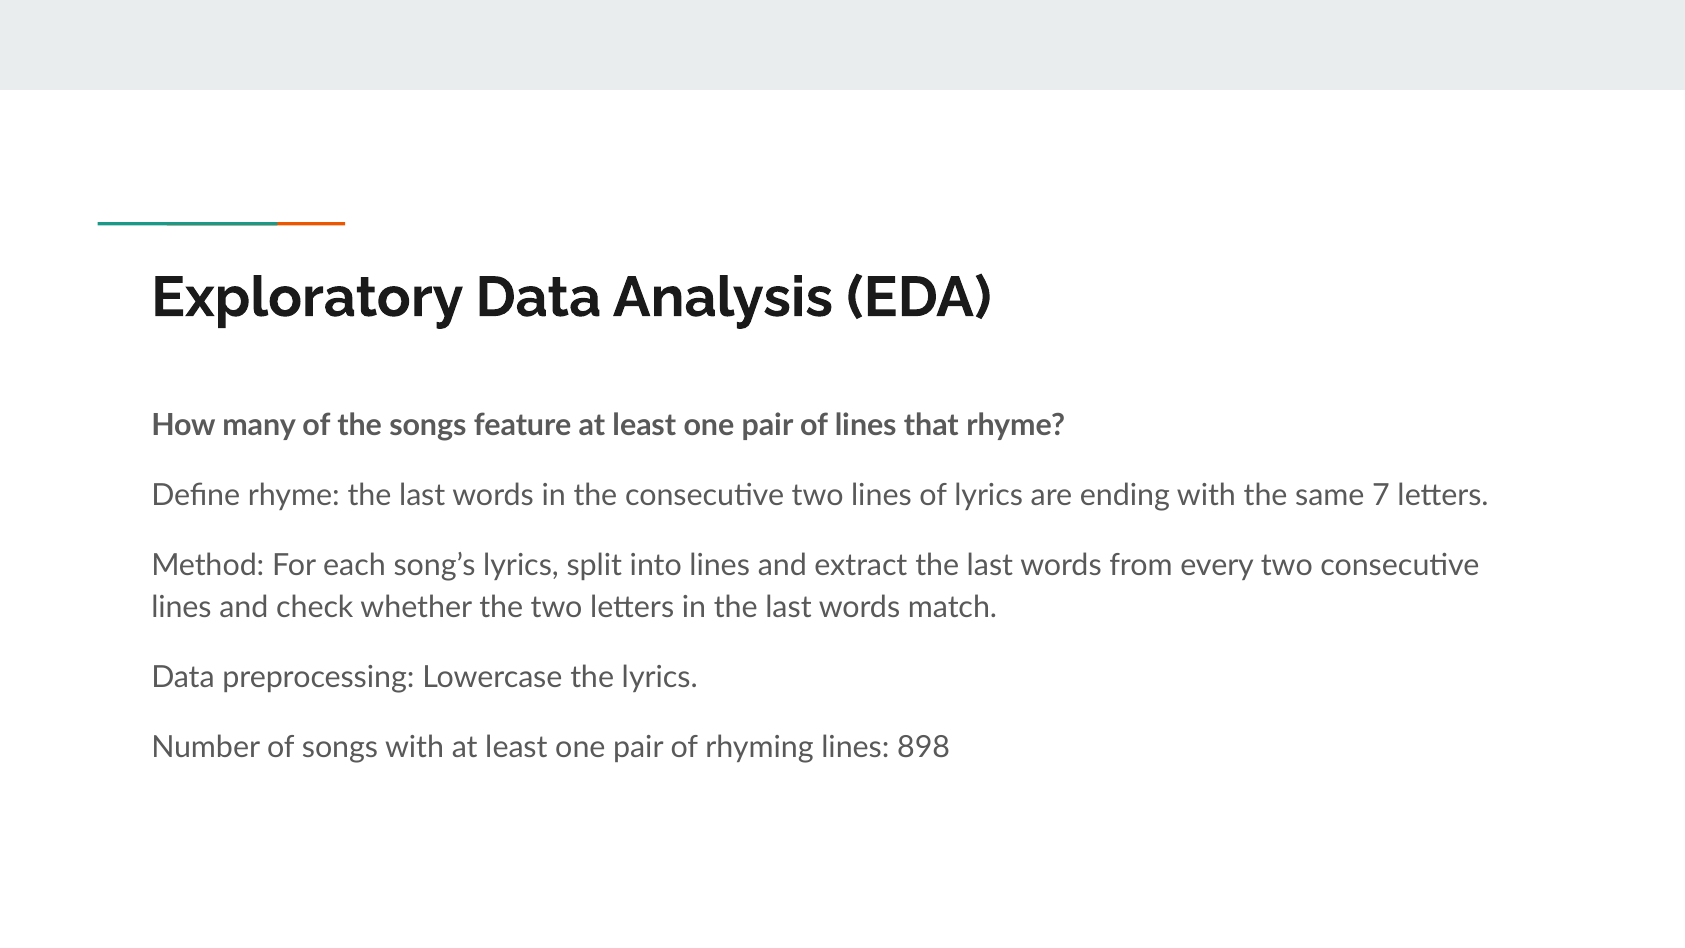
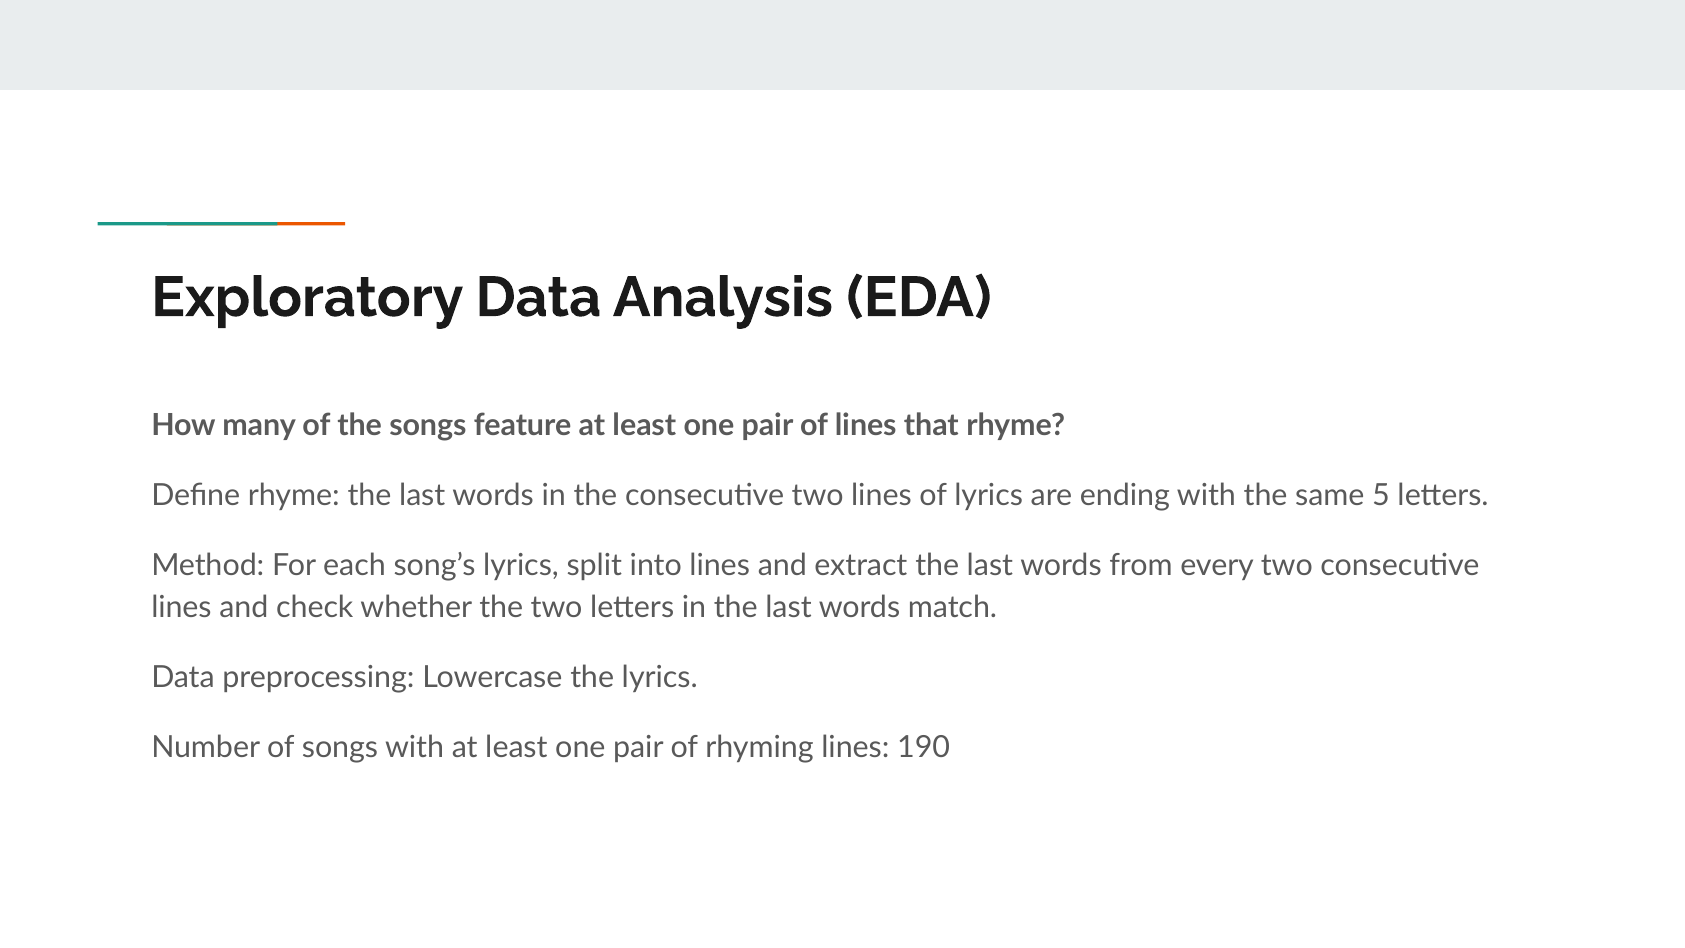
7: 7 -> 5
898: 898 -> 190
